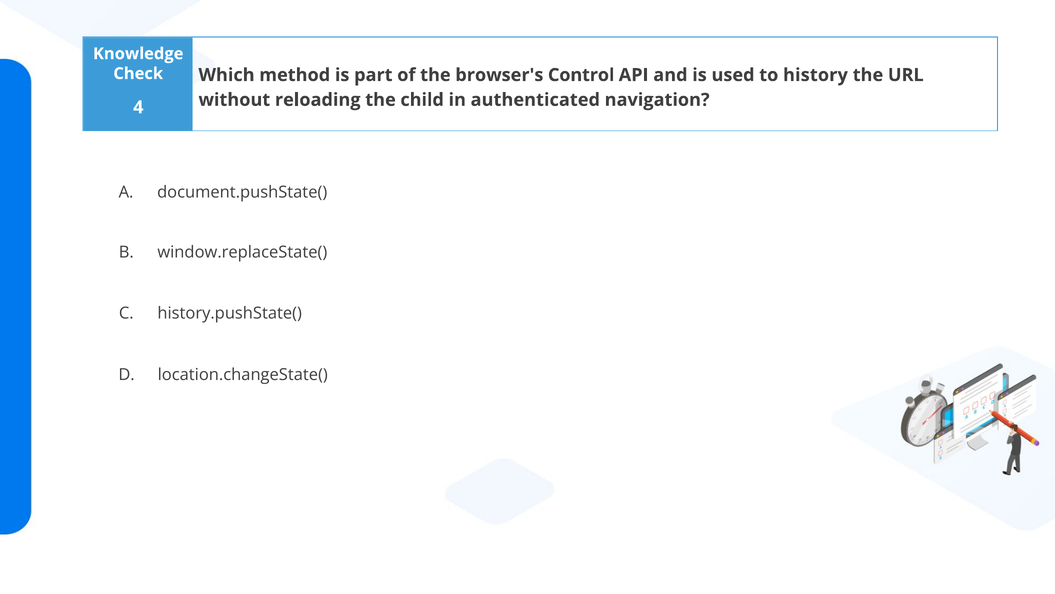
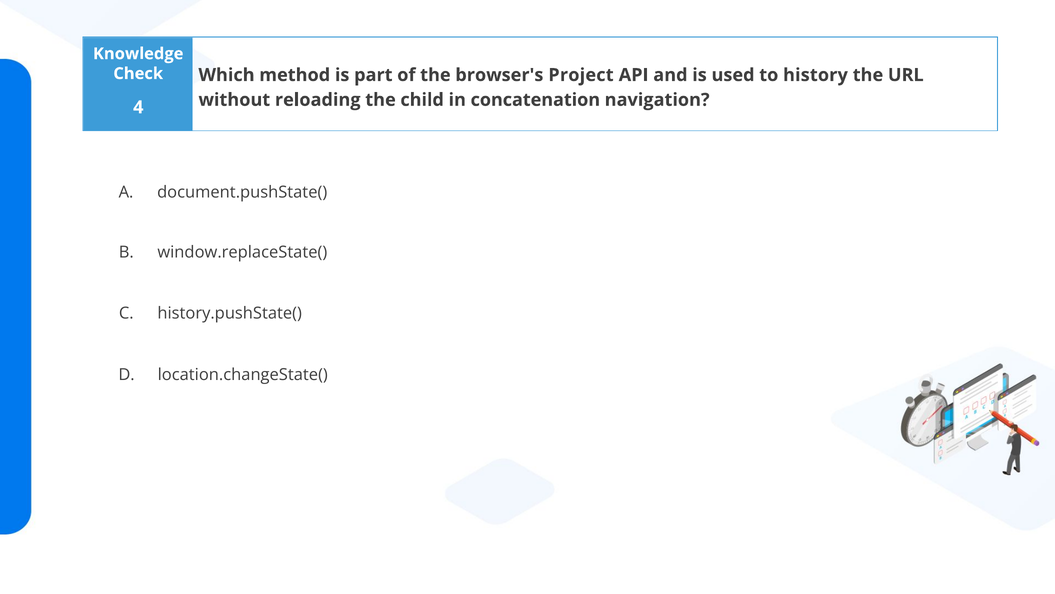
Control: Control -> Project
authenticated: authenticated -> concatenation
